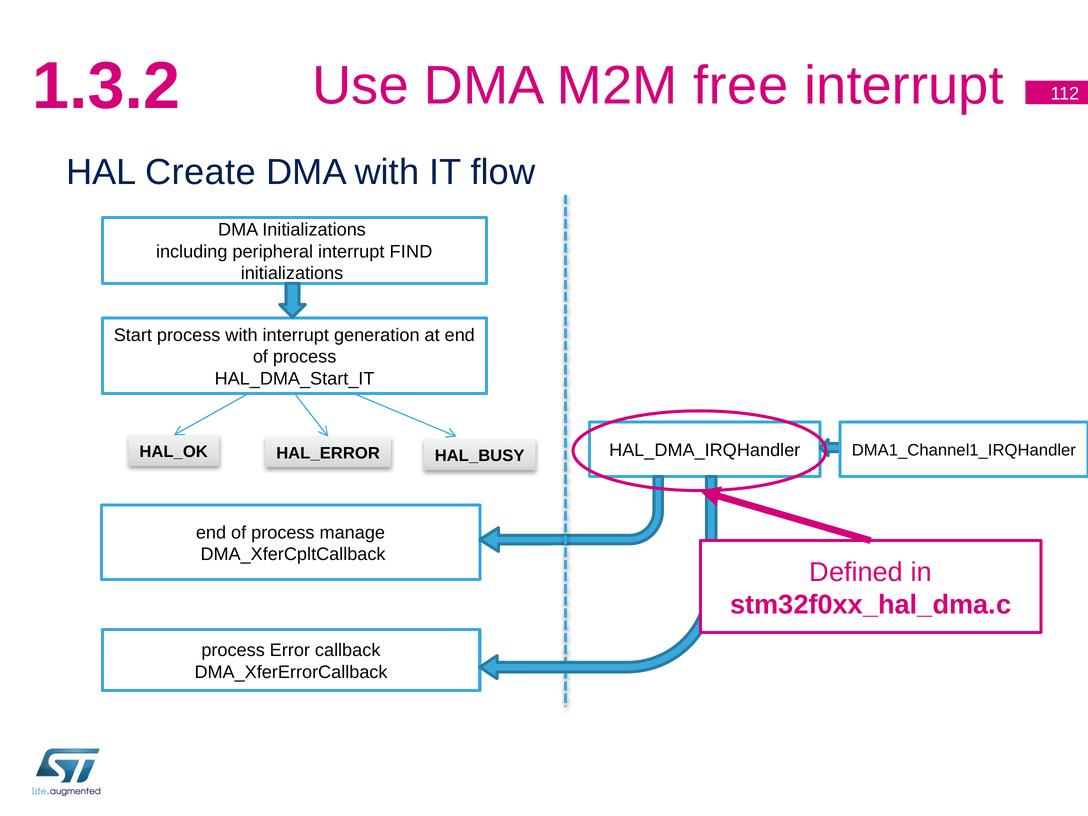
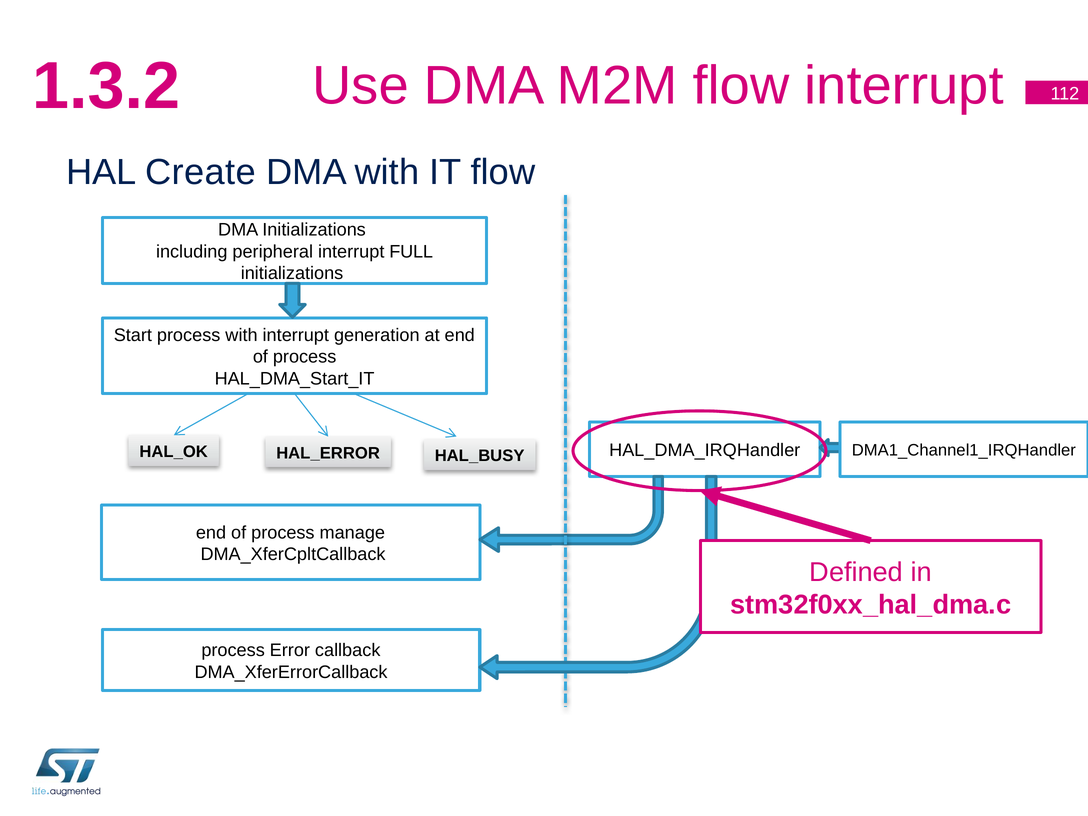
M2M free: free -> flow
FIND: FIND -> FULL
